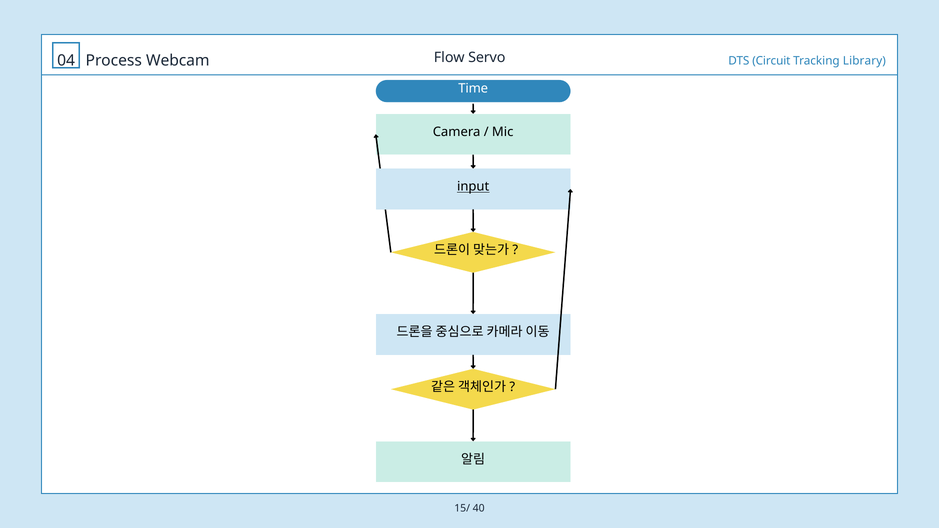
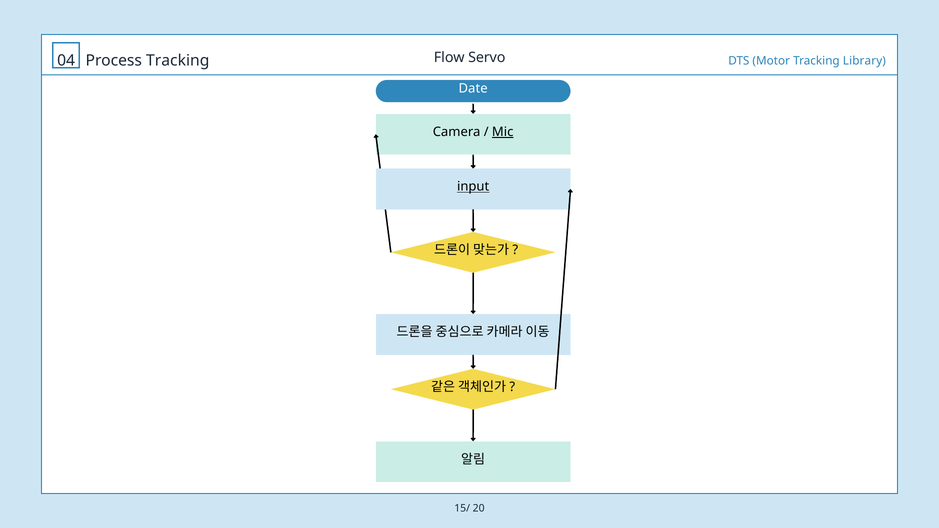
Process Webcam: Webcam -> Tracking
Circuit: Circuit -> Motor
Time: Time -> Date
Mic underline: none -> present
40: 40 -> 20
